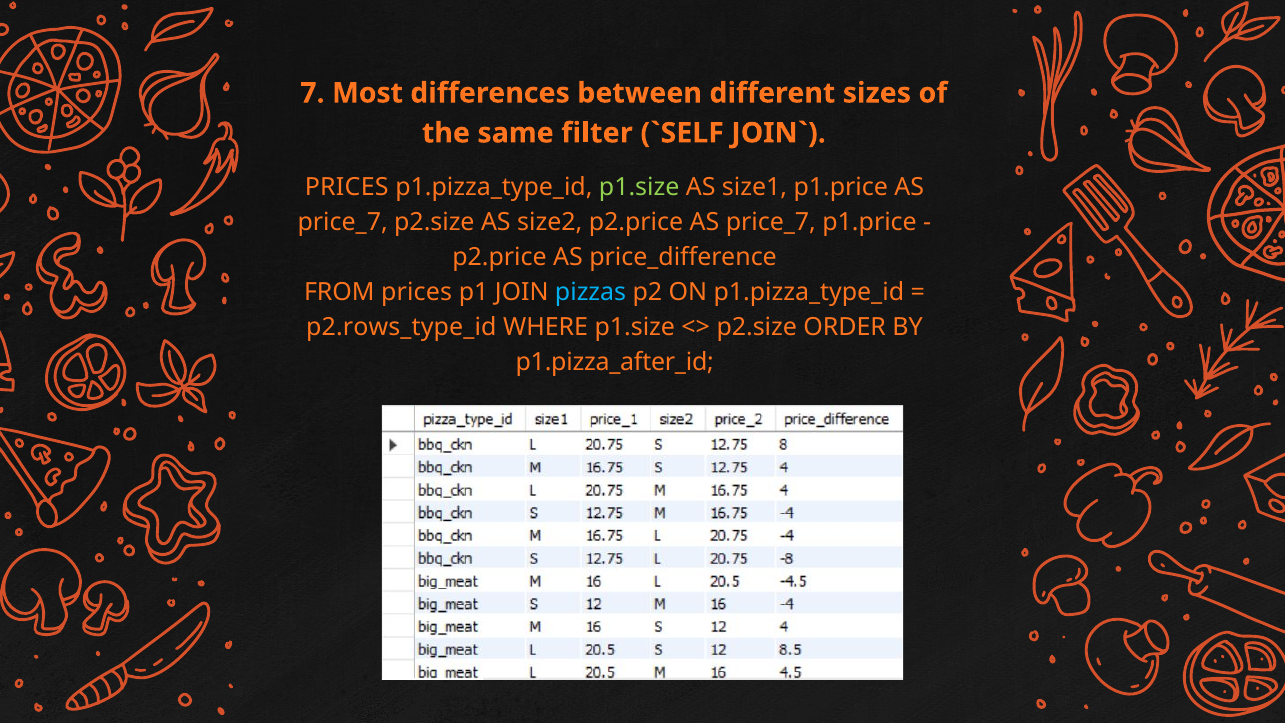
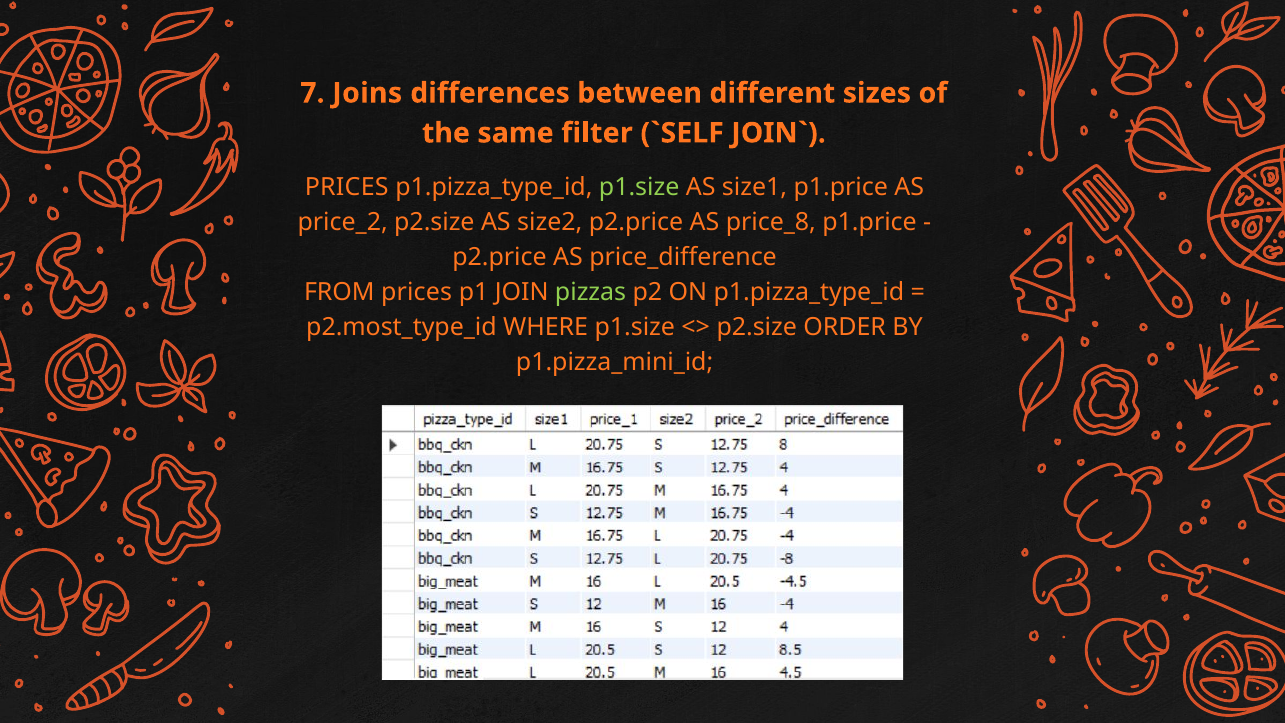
Most: Most -> Joins
price_7 at (343, 222): price_7 -> price_2
p2.price AS price_7: price_7 -> price_8
pizzas colour: light blue -> light green
p2.rows_type_id: p2.rows_type_id -> p2.most_type_id
p1.pizza_after_id: p1.pizza_after_id -> p1.pizza_mini_id
